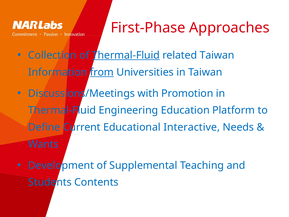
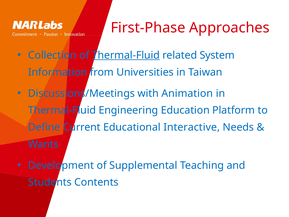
related Taiwan: Taiwan -> System
from underline: present -> none
Promotion: Promotion -> Animation
